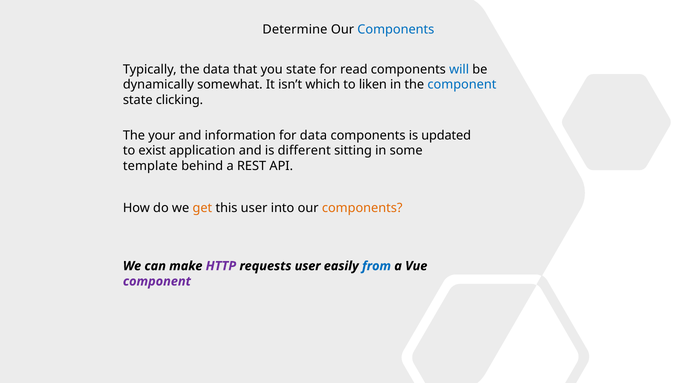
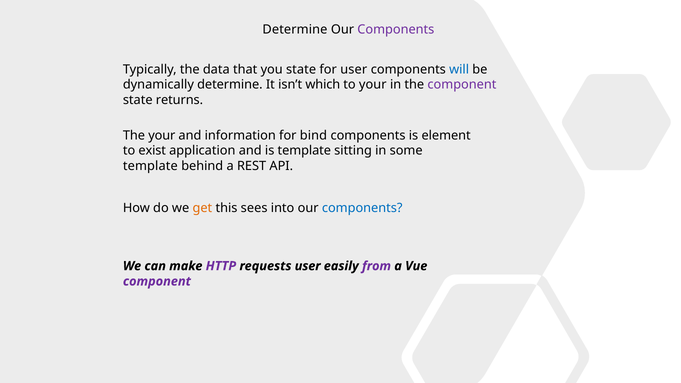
Components at (396, 30) colour: blue -> purple
for read: read -> user
dynamically somewhat: somewhat -> determine
to liken: liken -> your
component at (462, 85) colour: blue -> purple
clicking: clicking -> returns
for data: data -> bind
updated: updated -> element
is different: different -> template
this user: user -> sees
components at (362, 208) colour: orange -> blue
from colour: blue -> purple
